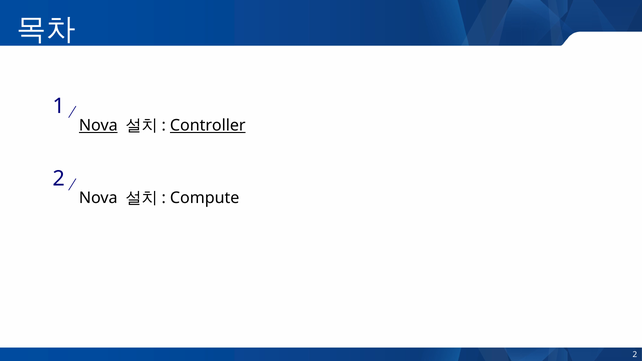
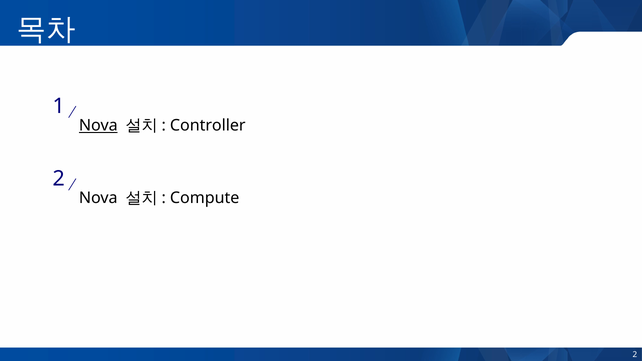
Controller underline: present -> none
